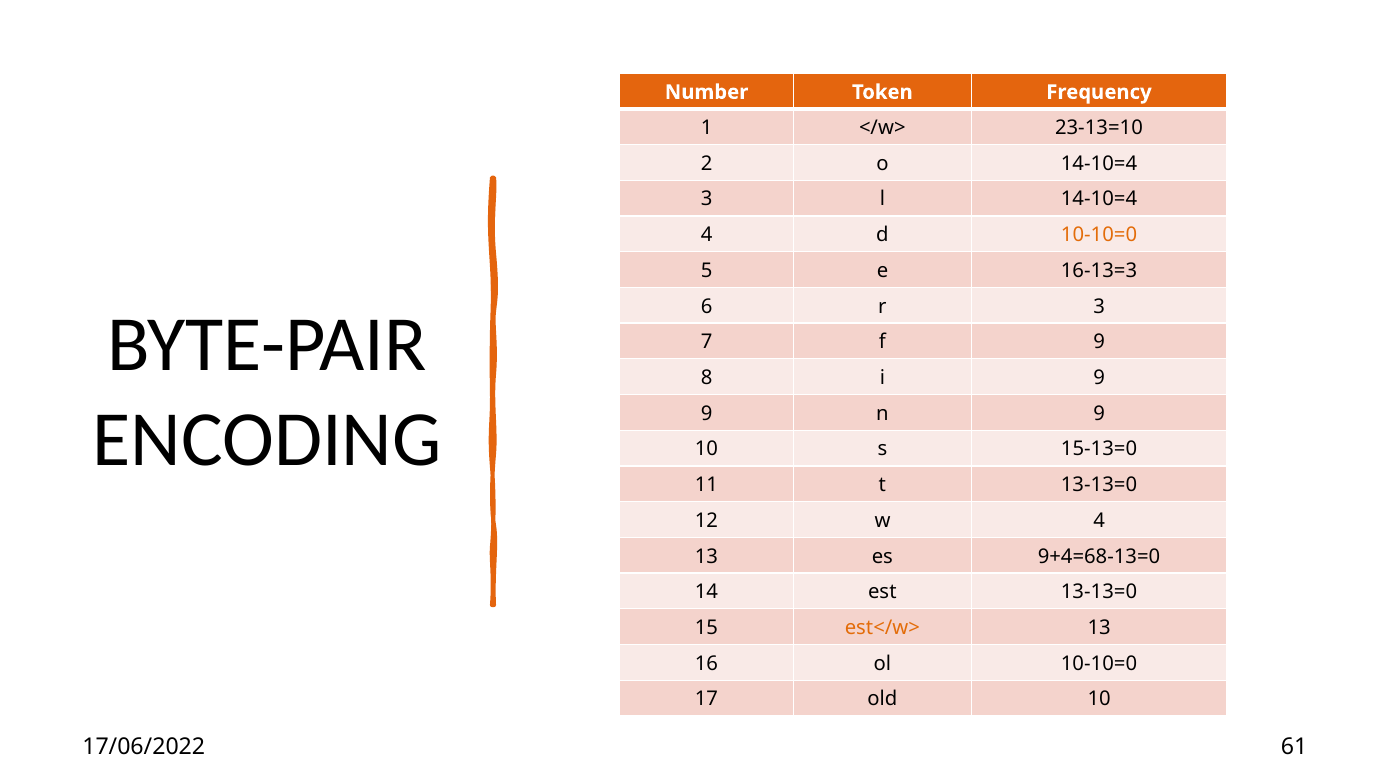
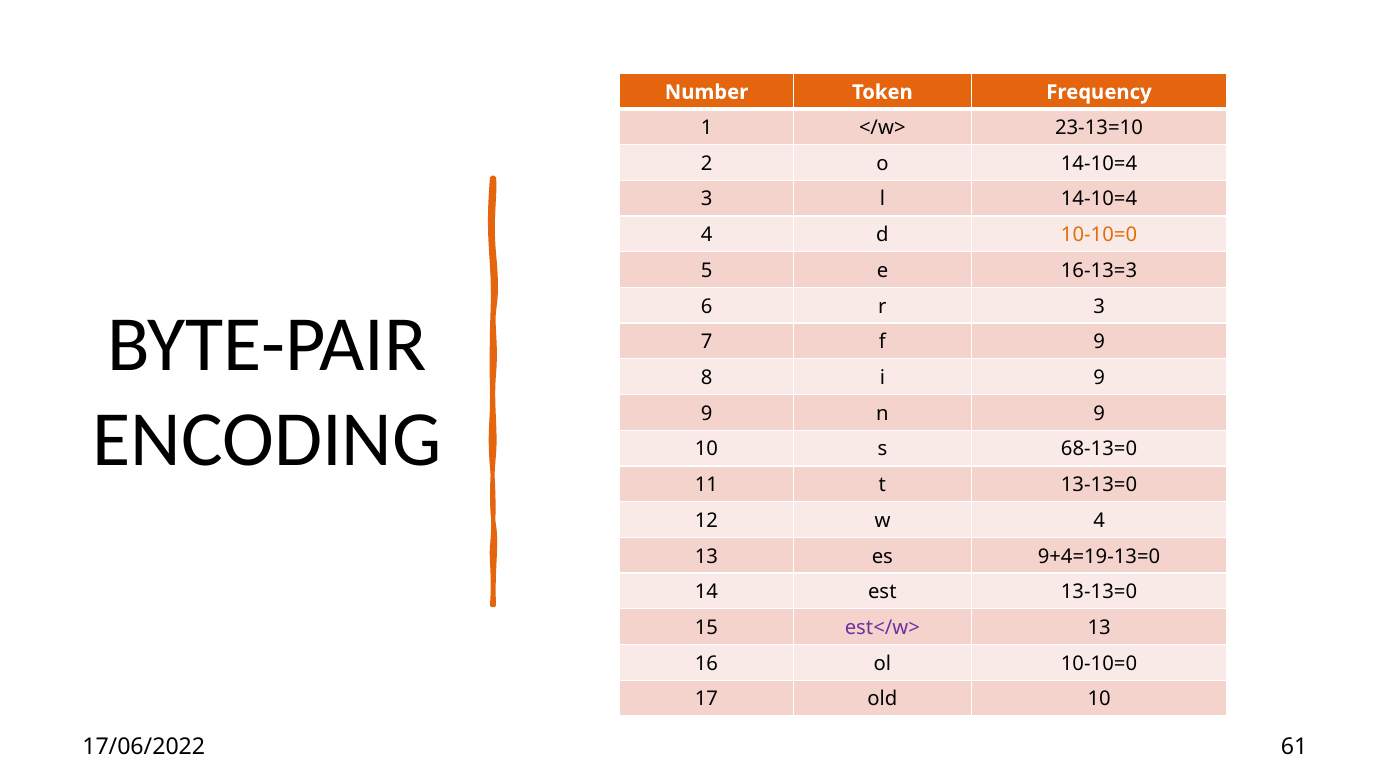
15-13=0: 15-13=0 -> 68-13=0
9+4=68-13=0: 9+4=68-13=0 -> 9+4=19-13=0
est</w> colour: orange -> purple
